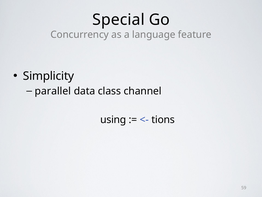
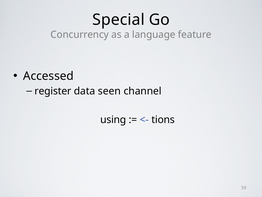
Simplicity: Simplicity -> Accessed
parallel: parallel -> register
class: class -> seen
